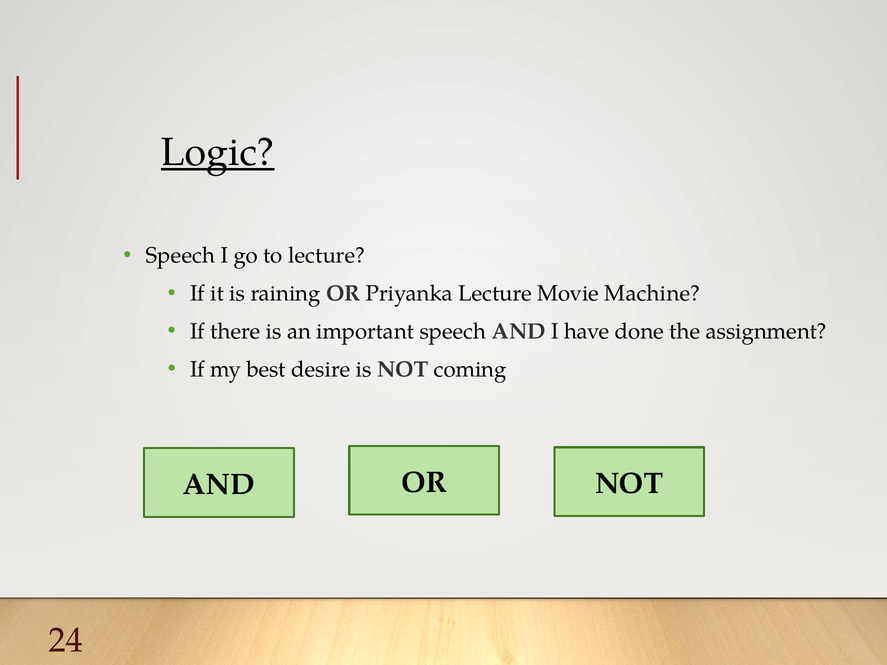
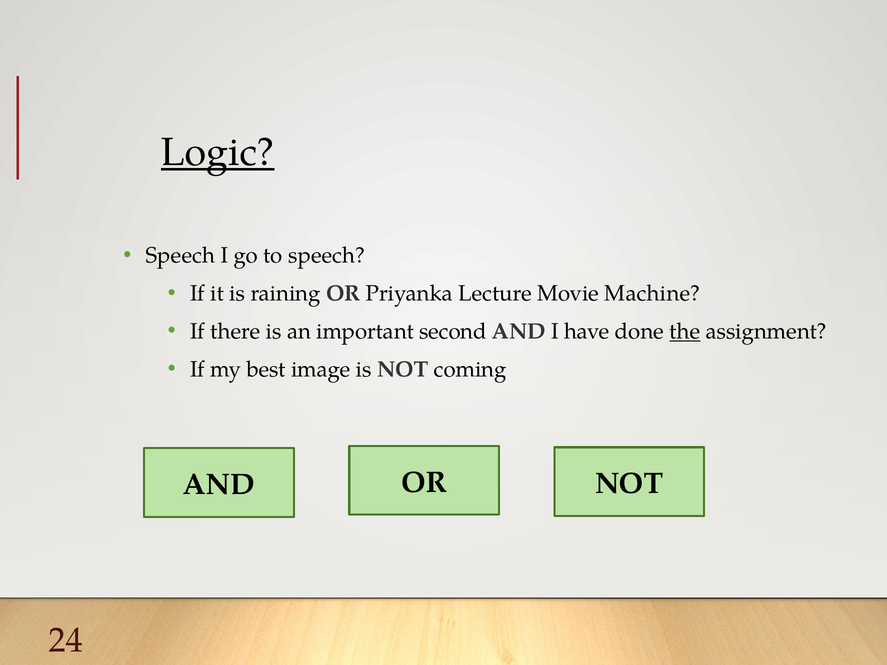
to lecture: lecture -> speech
important speech: speech -> second
the underline: none -> present
desire: desire -> image
